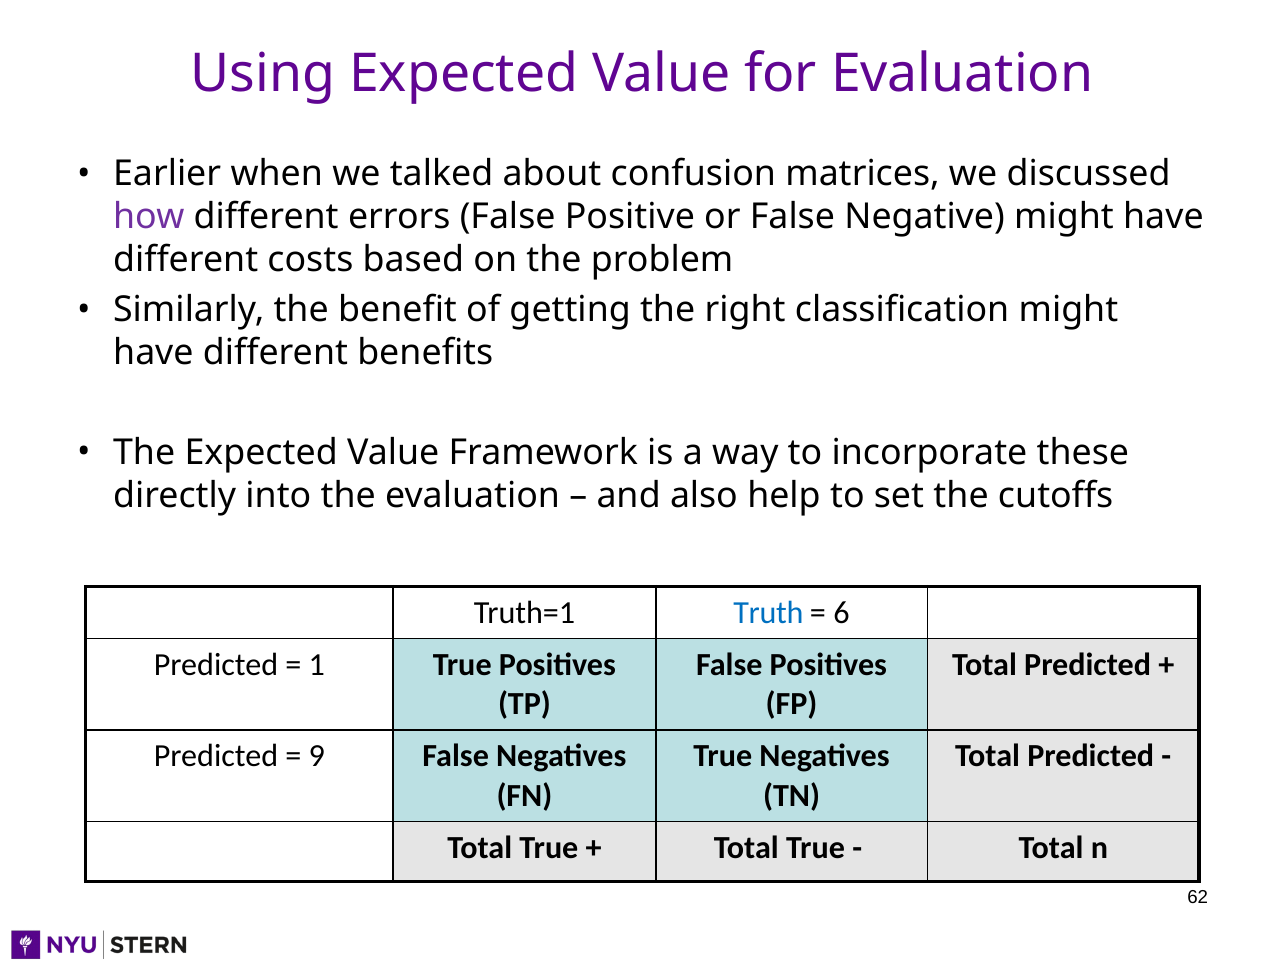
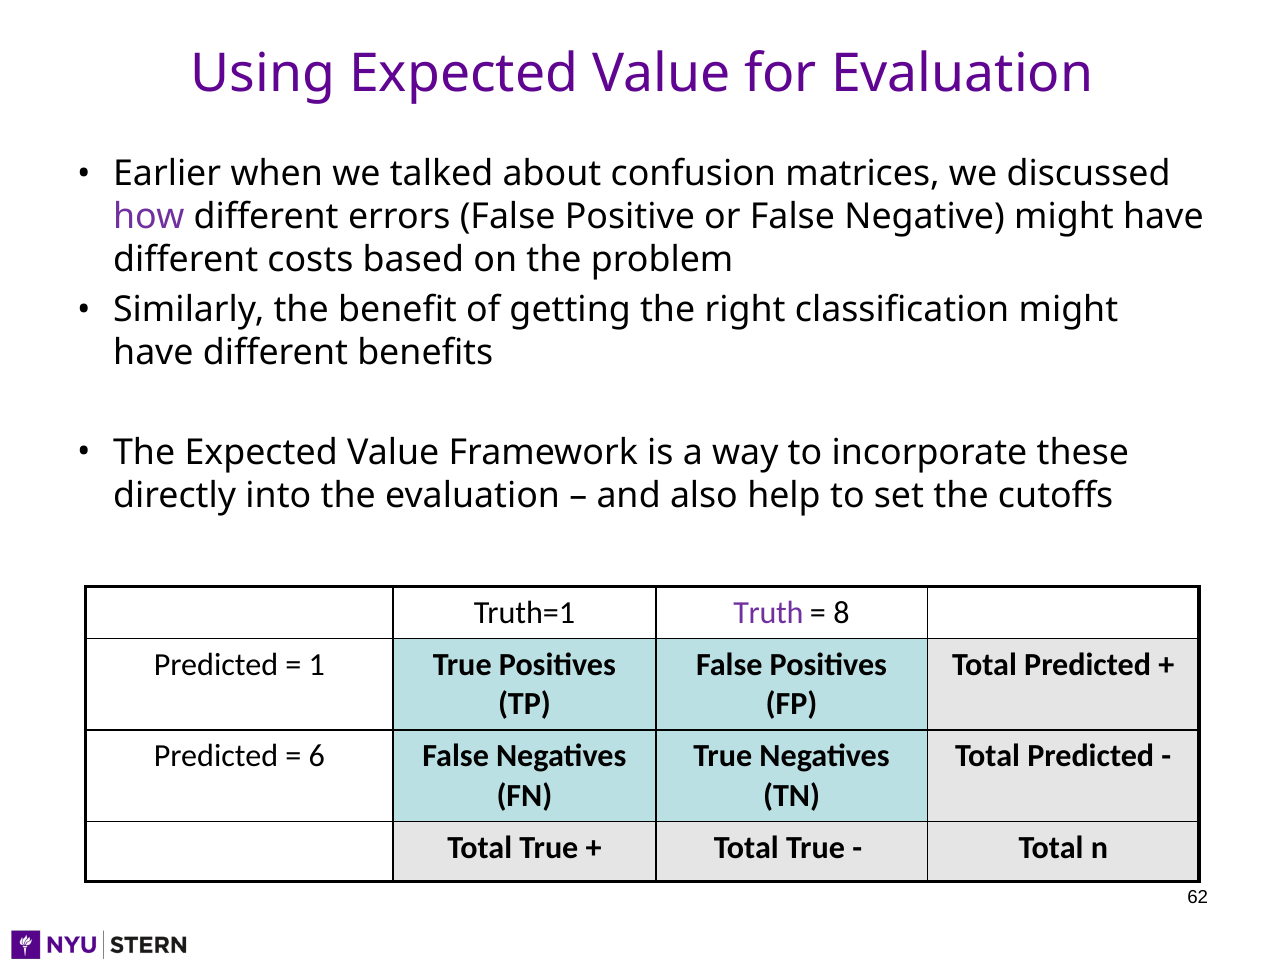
Truth colour: blue -> purple
6: 6 -> 8
9: 9 -> 6
